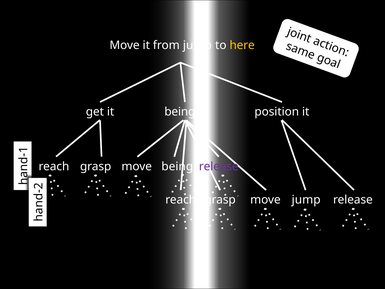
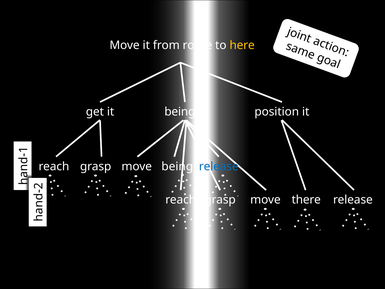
from jump: jump -> route
release at (219, 166) colour: purple -> blue
jump at (306, 200): jump -> there
